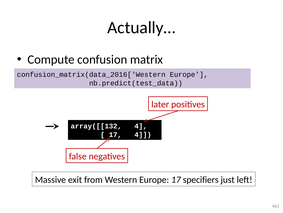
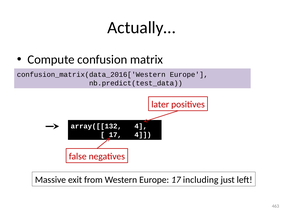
specifiers: specifiers -> including
